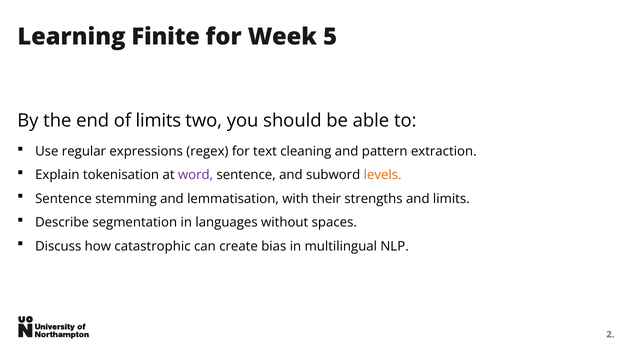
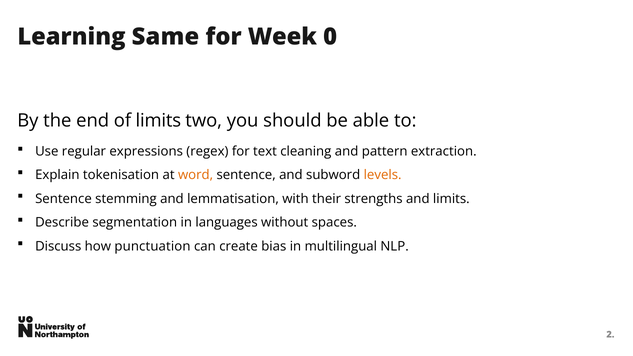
Finite: Finite -> Same
5: 5 -> 0
word colour: purple -> orange
catastrophic: catastrophic -> punctuation
